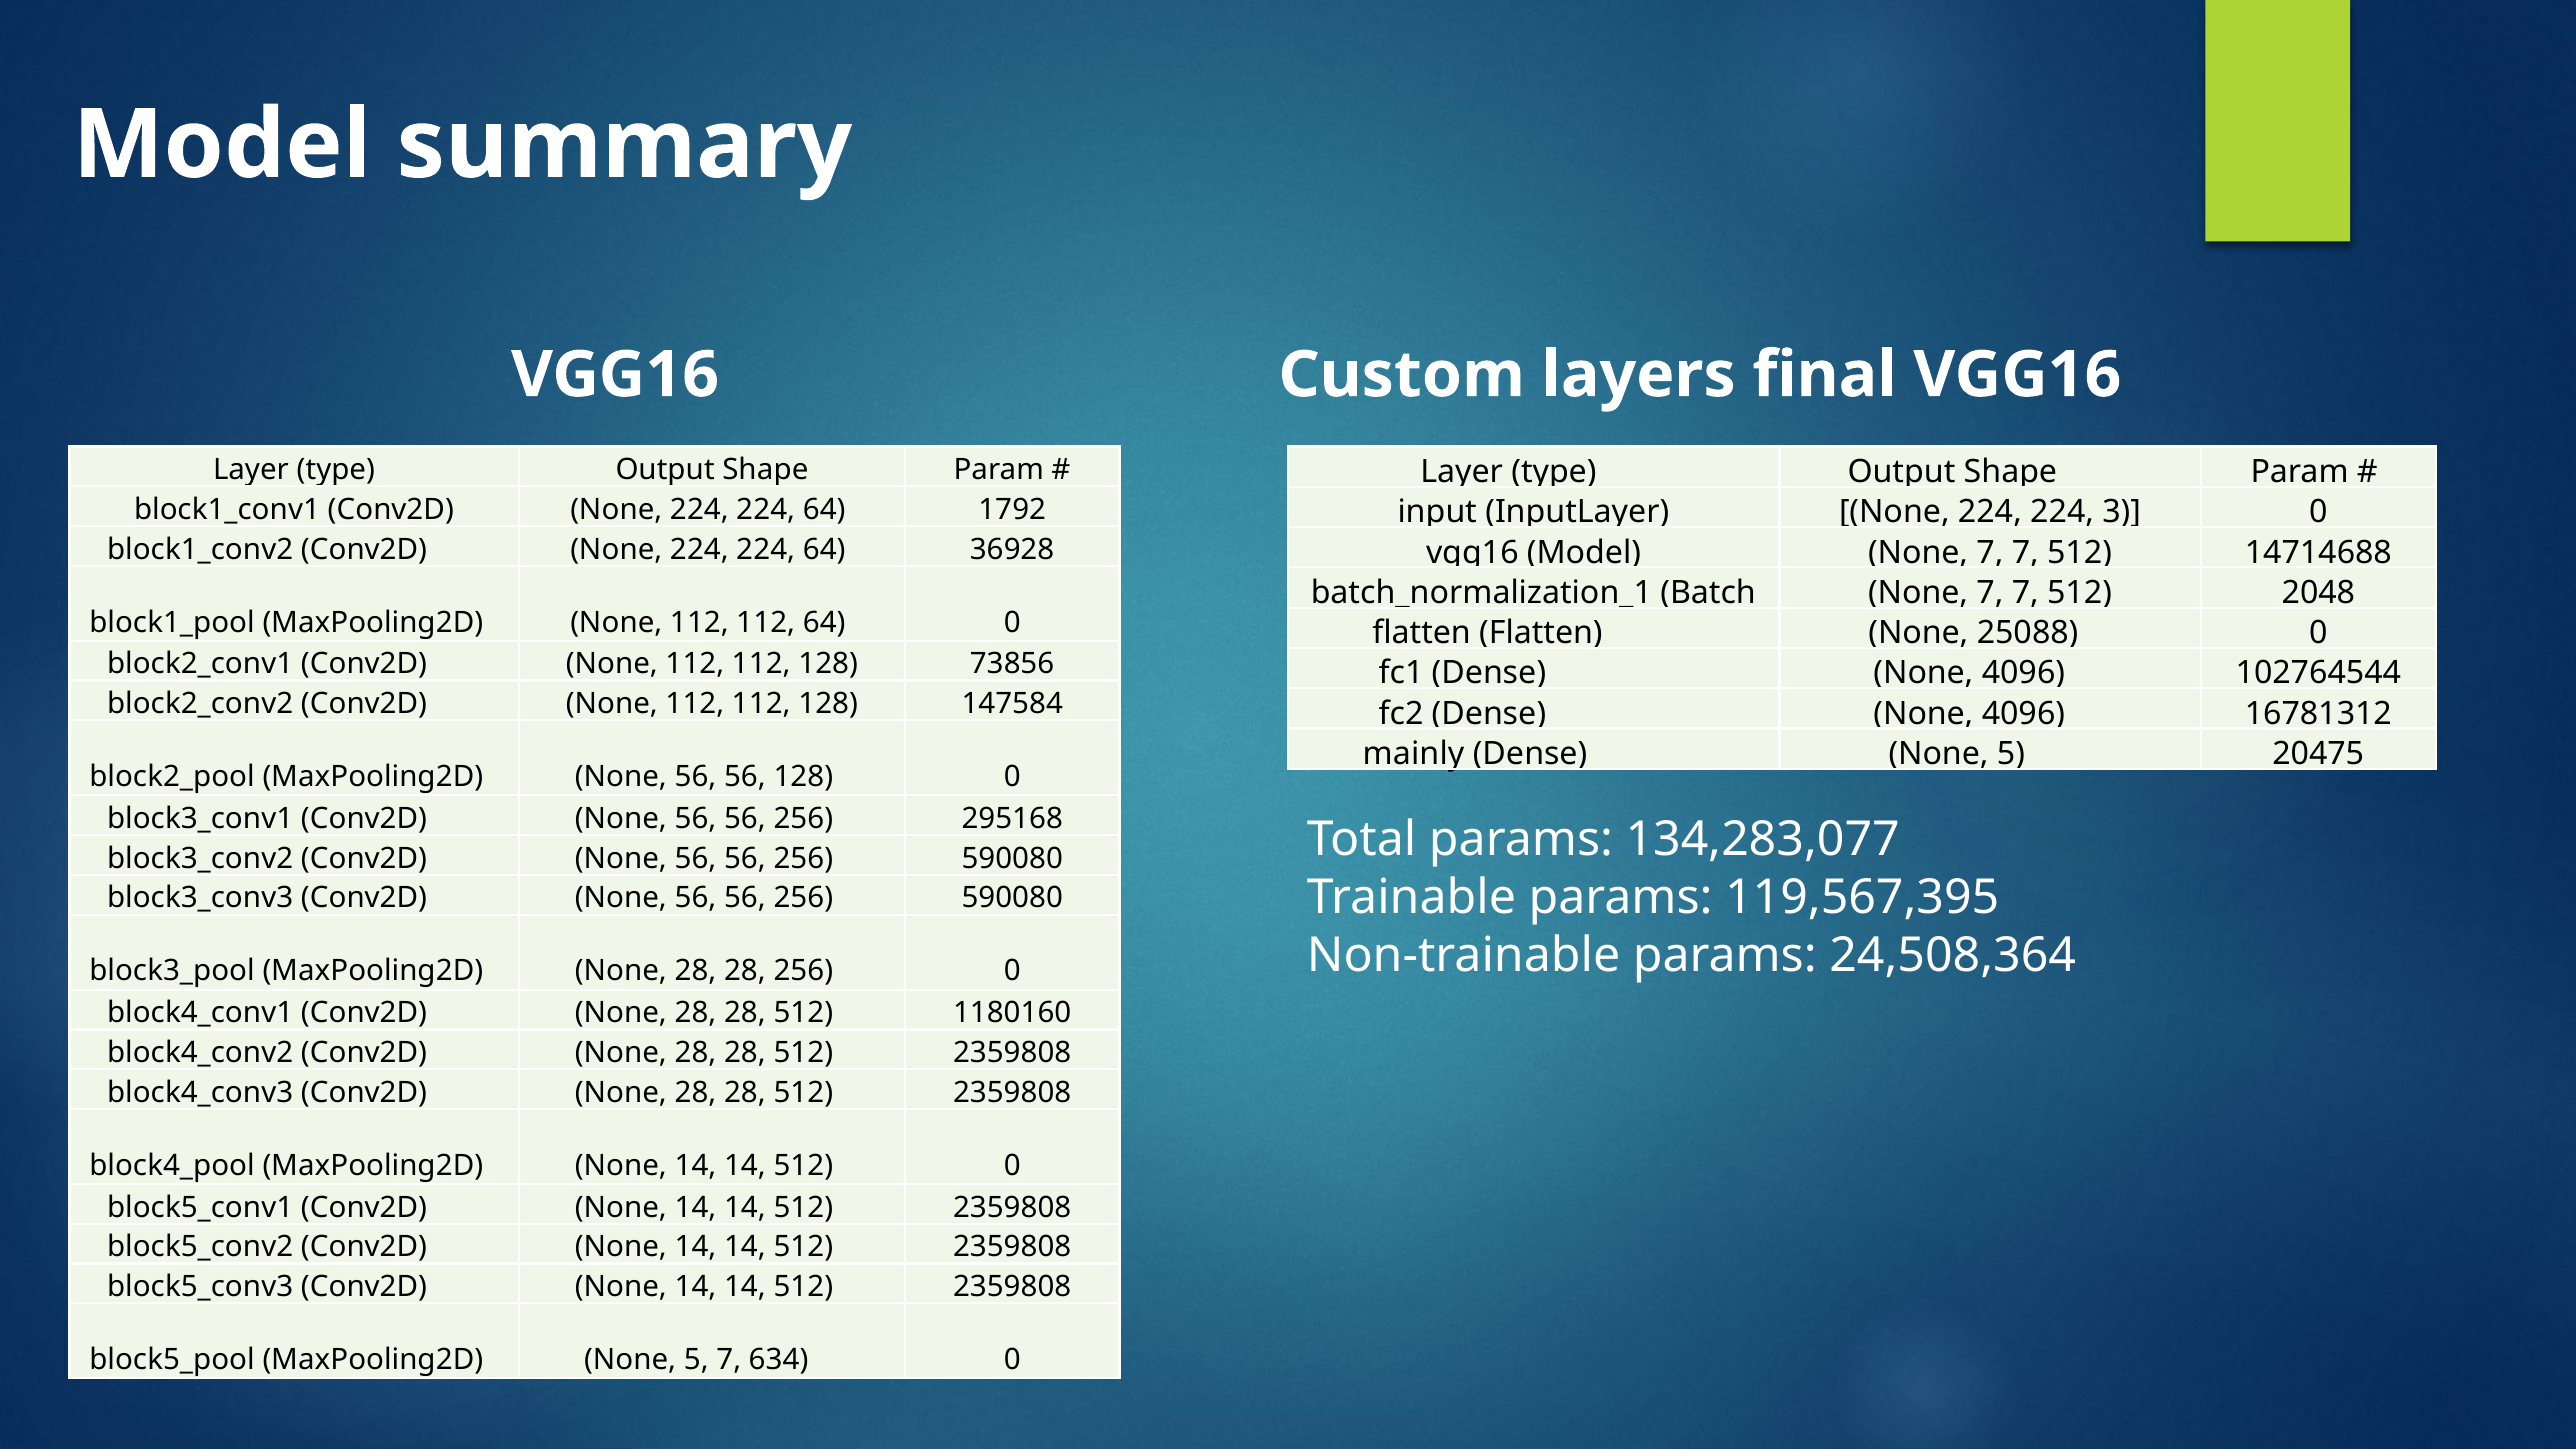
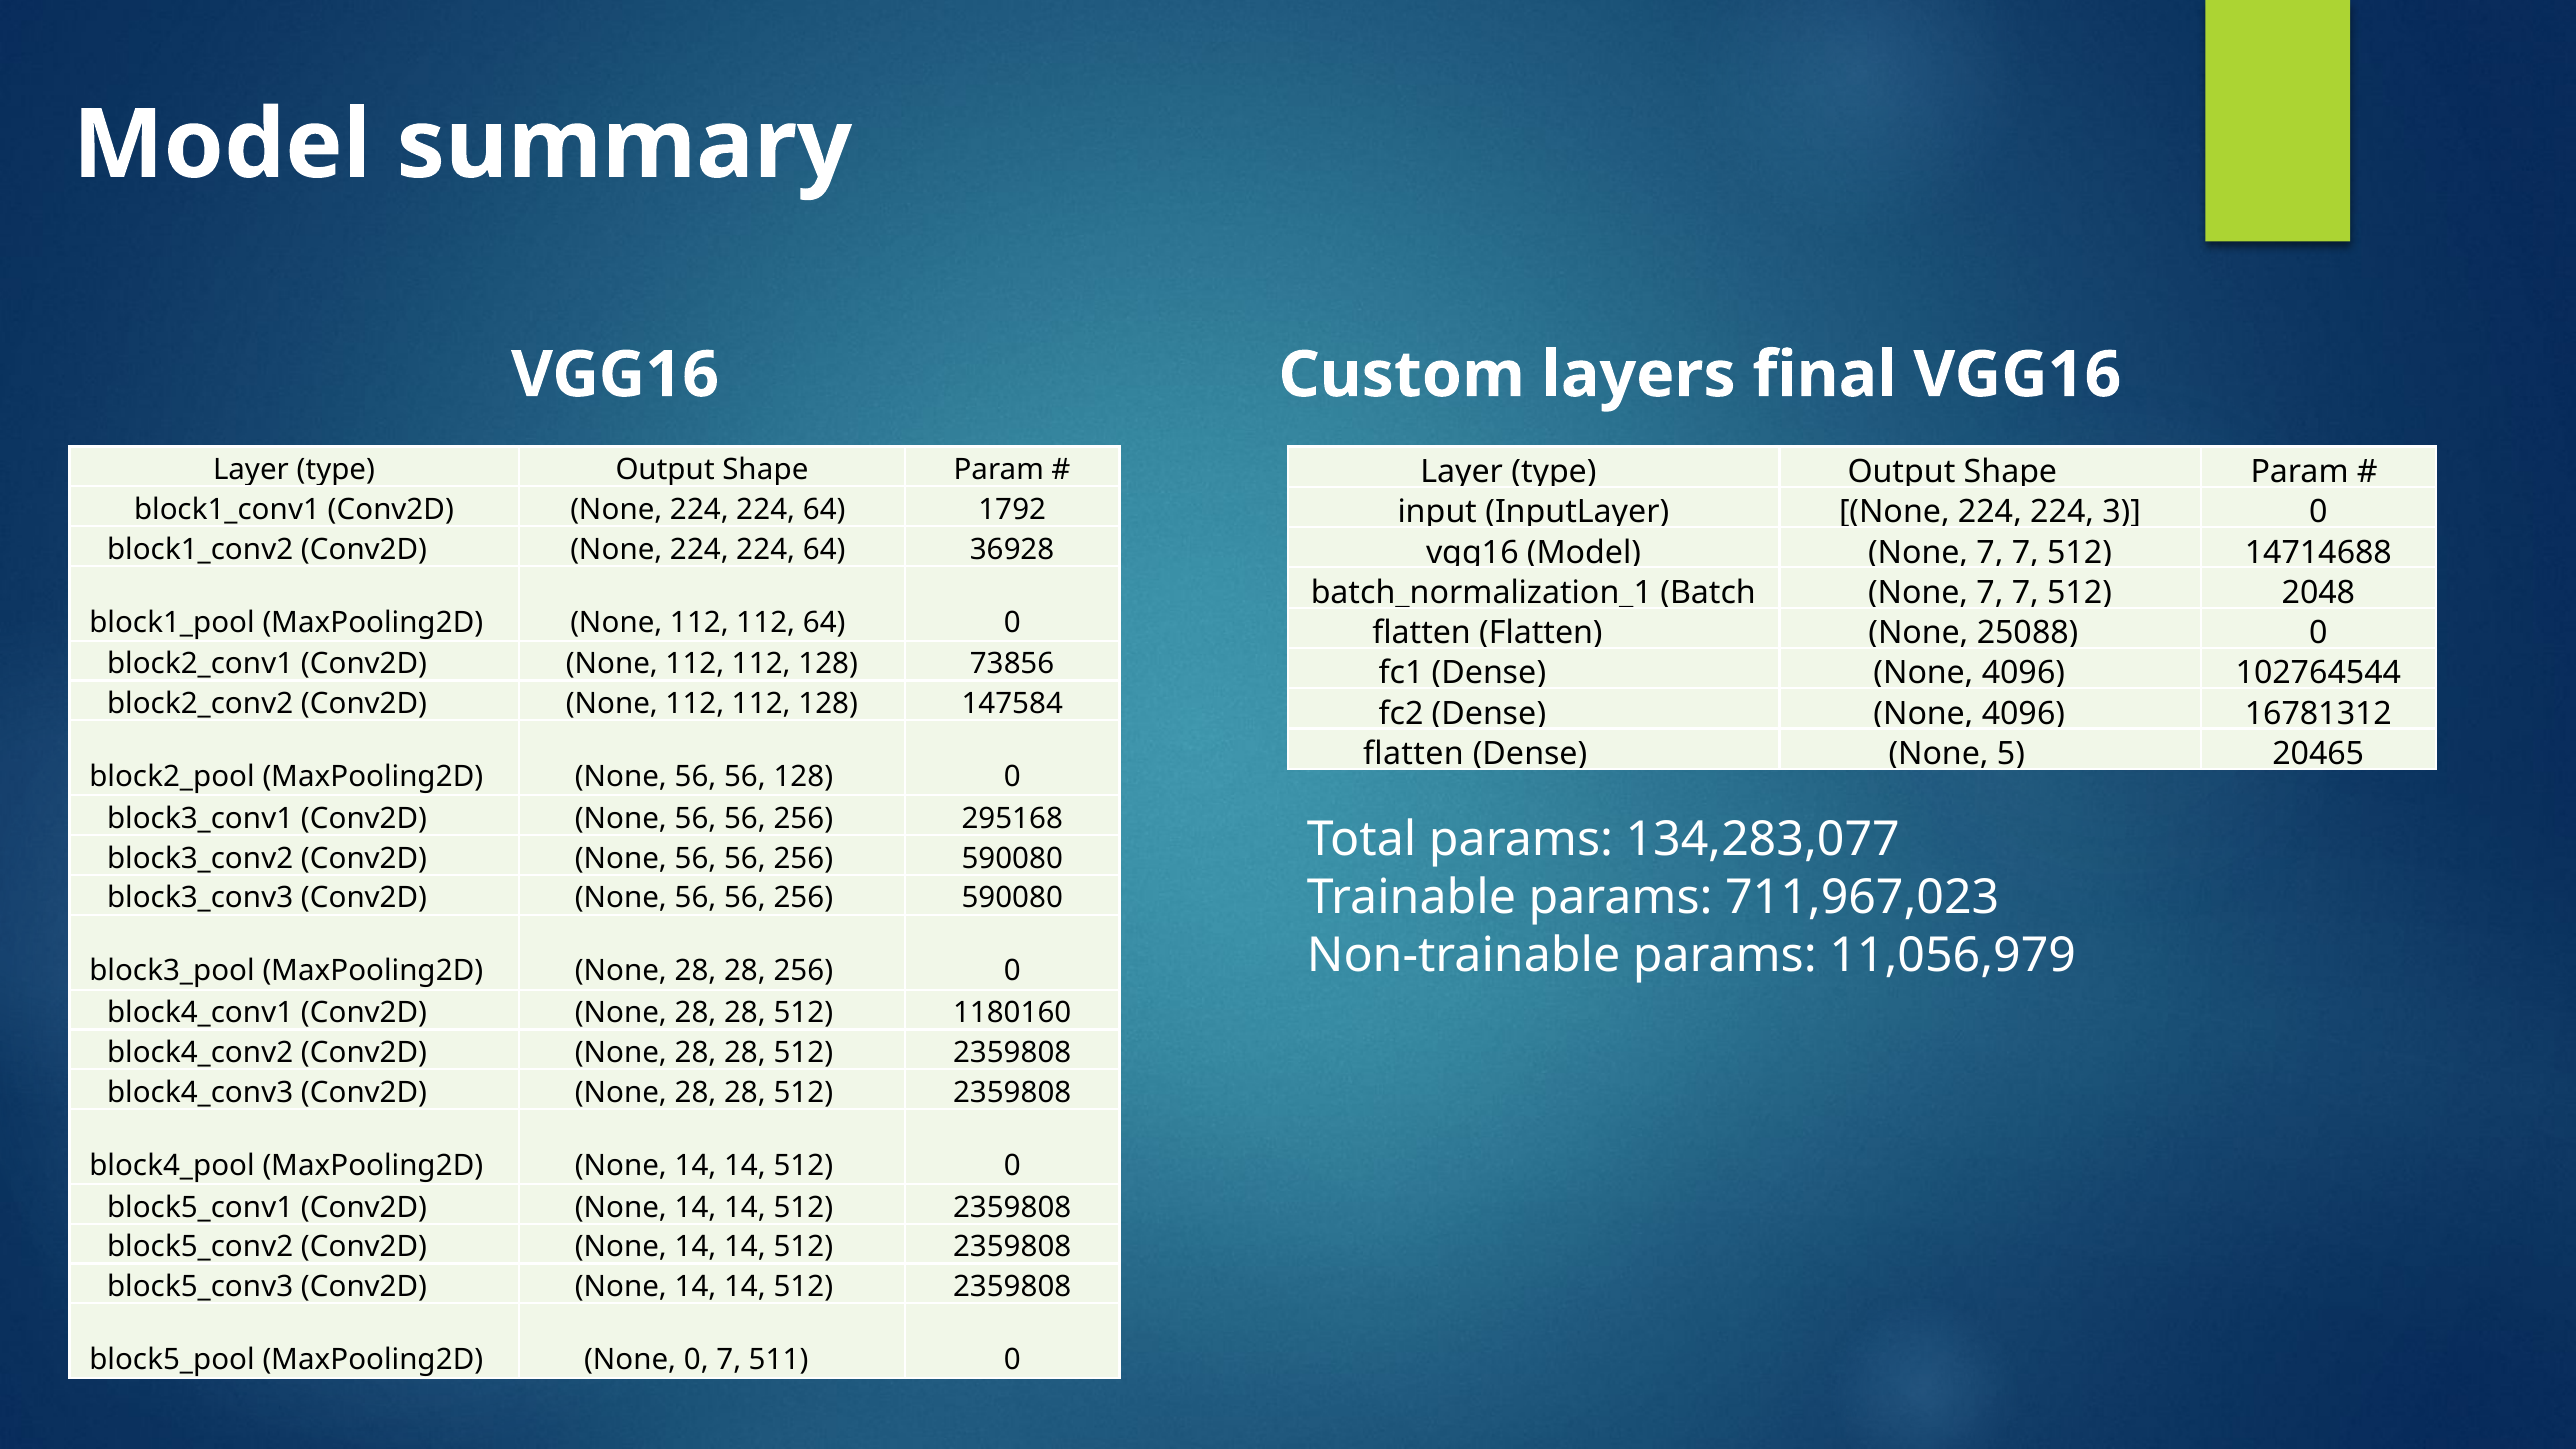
mainly at (1413, 754): mainly -> flatten
20475: 20475 -> 20465
119,567,395: 119,567,395 -> 711,967,023
24,508,364: 24,508,364 -> 11,056,979
MaxPooling2D None 5: 5 -> 0
634: 634 -> 511
